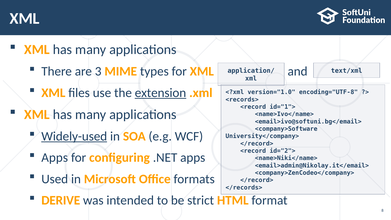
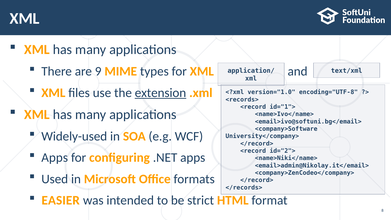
3: 3 -> 9
Widely-used underline: present -> none
DERIVE: DERIVE -> EASIER
